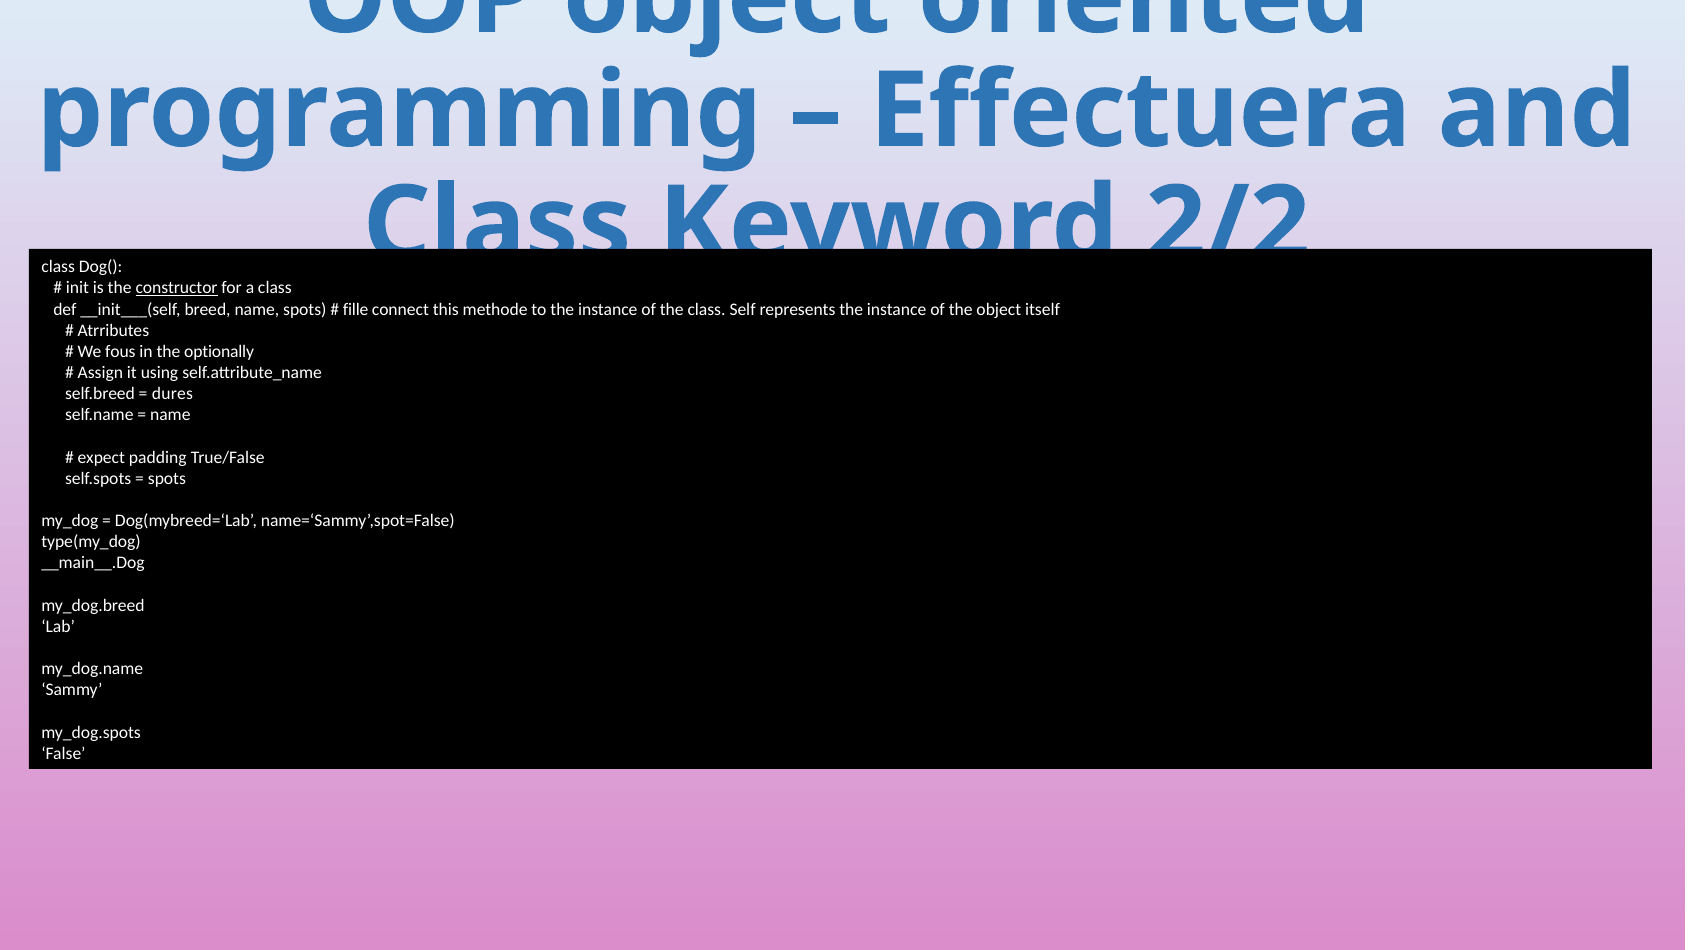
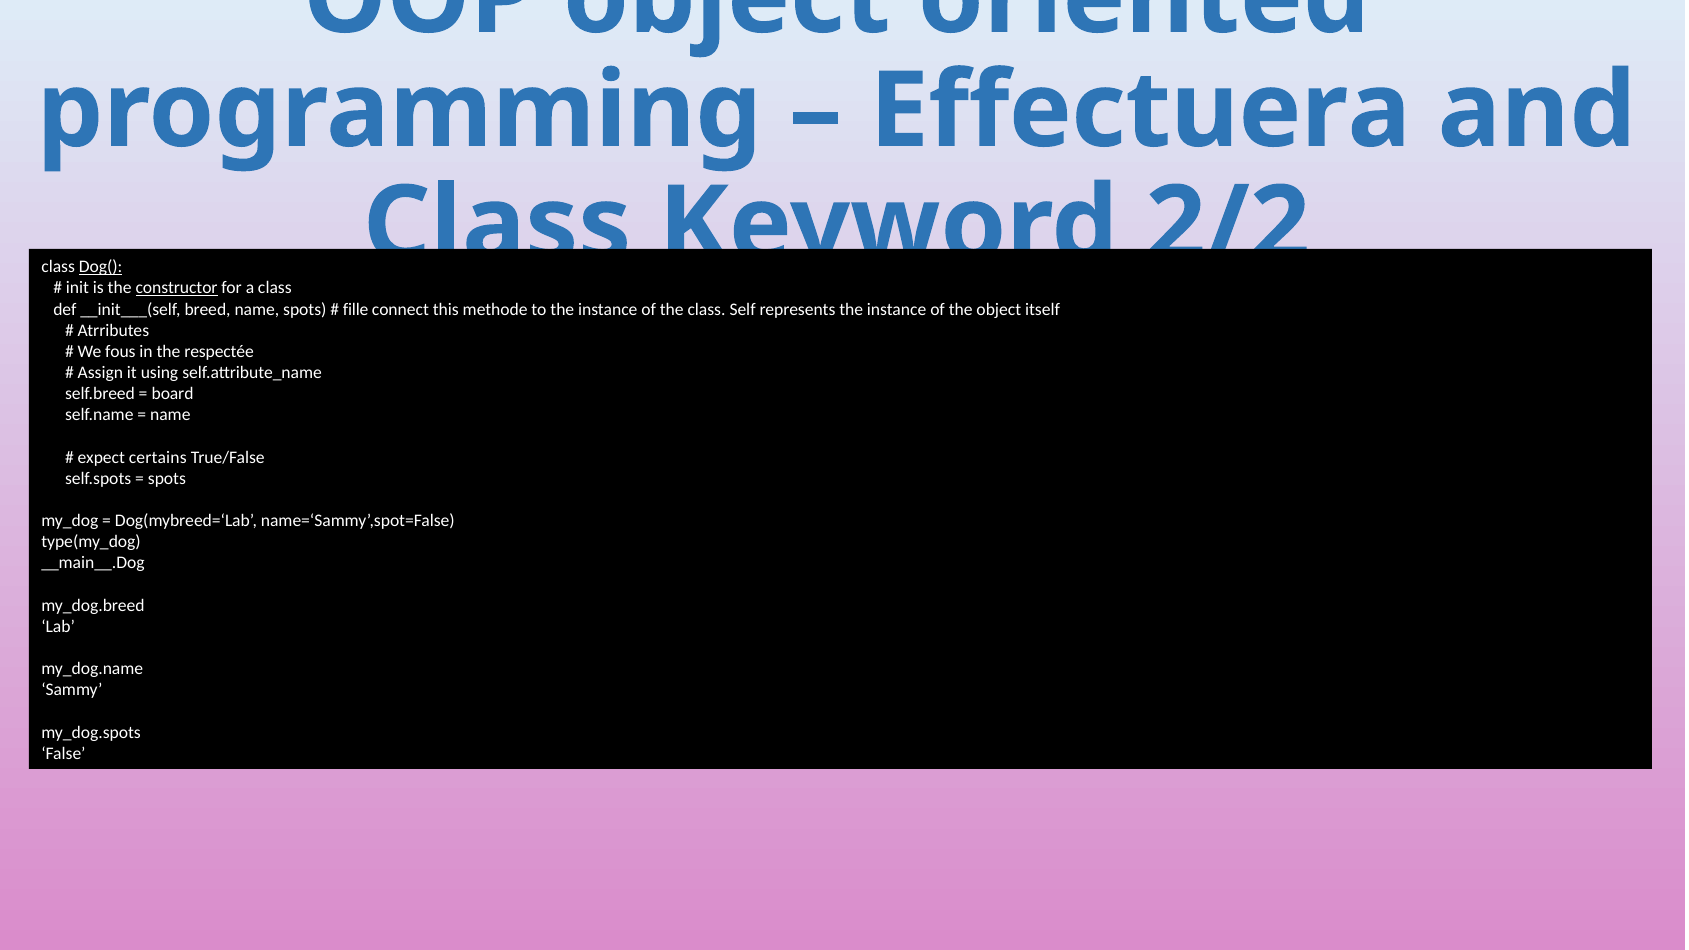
Dog( underline: none -> present
optionally: optionally -> respectée
dures: dures -> board
padding: padding -> certains
